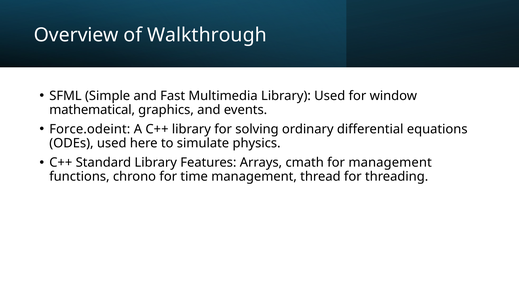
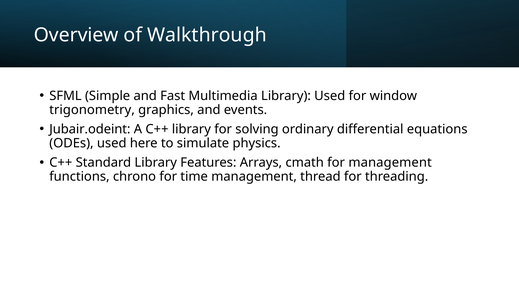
mathematical: mathematical -> trigonometry
Force.odeint: Force.odeint -> Jubair.odeint
